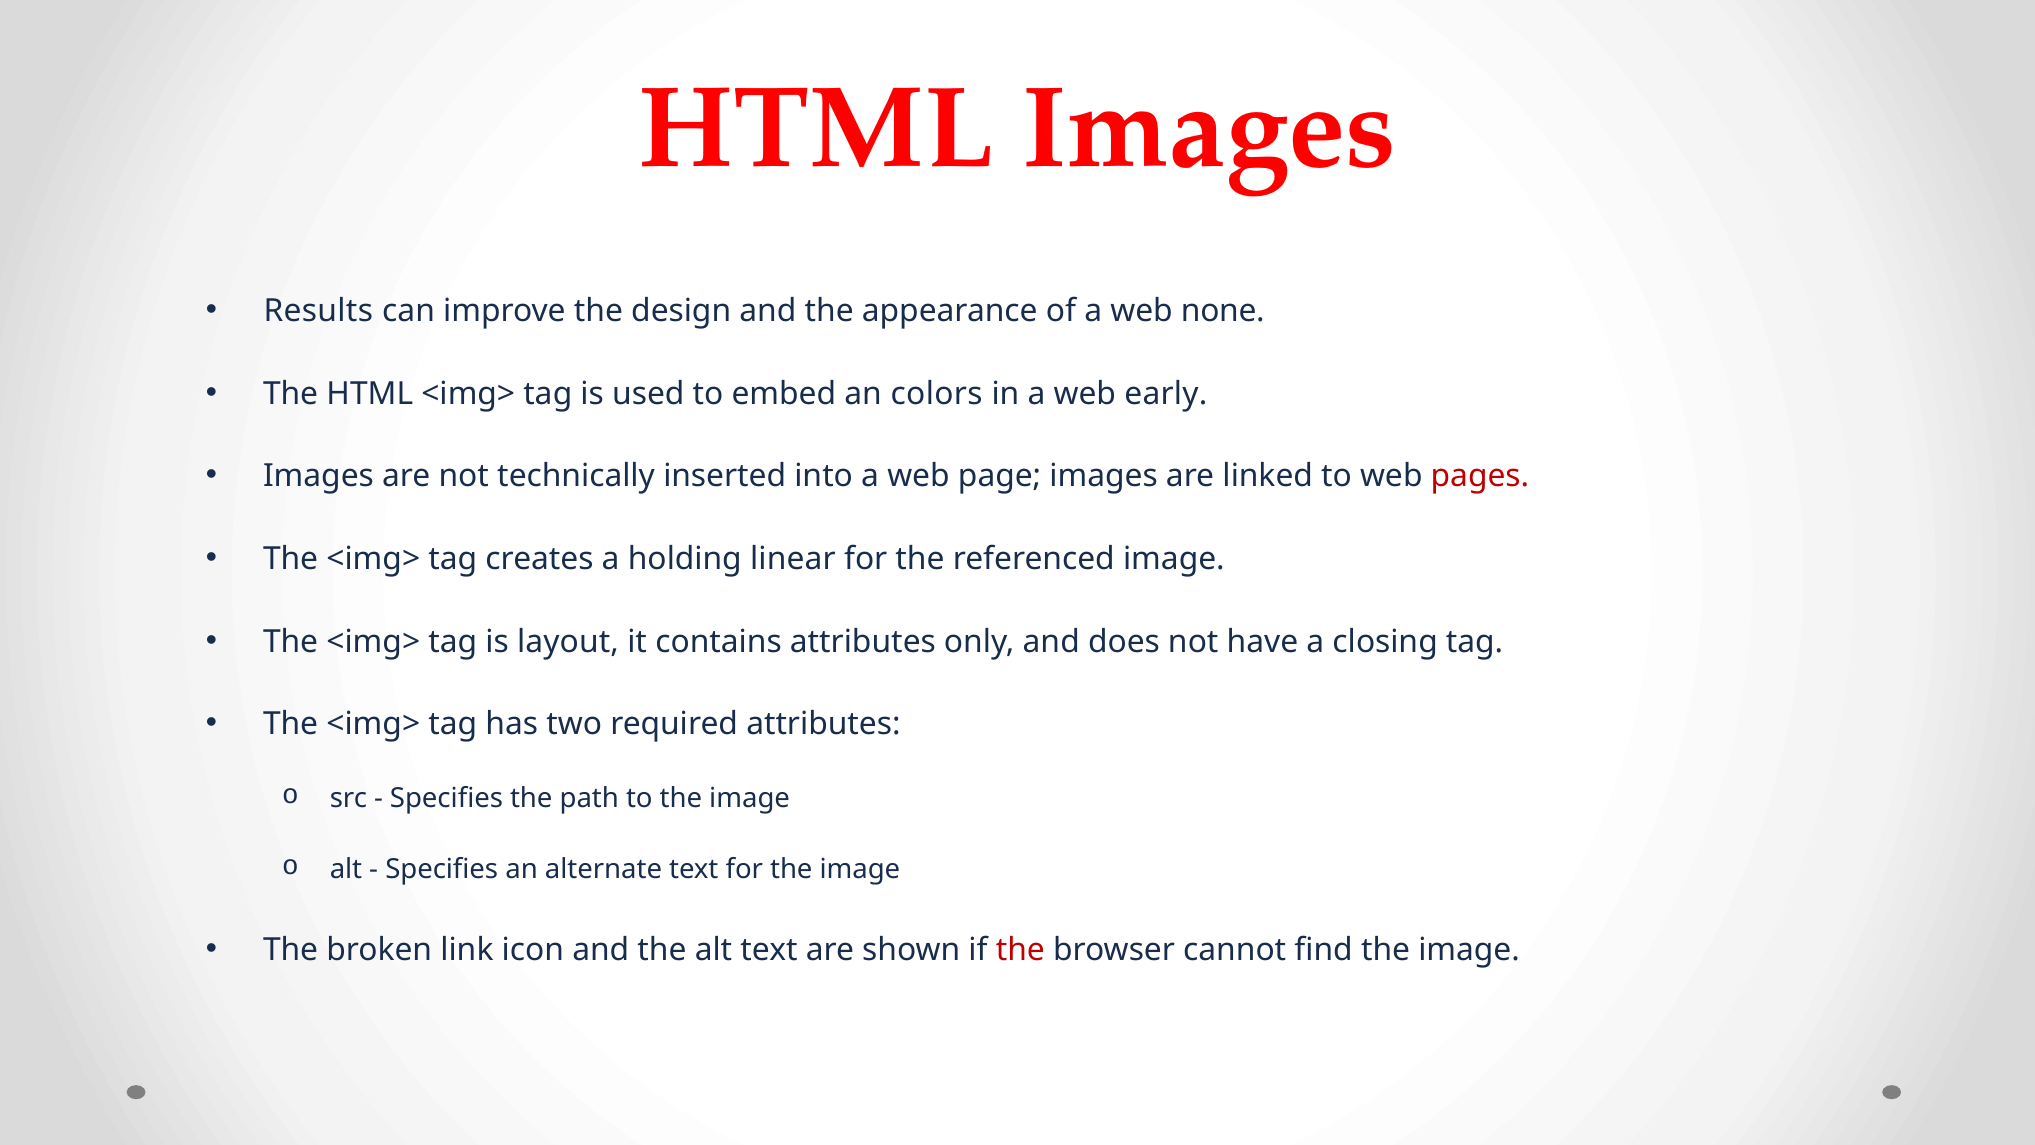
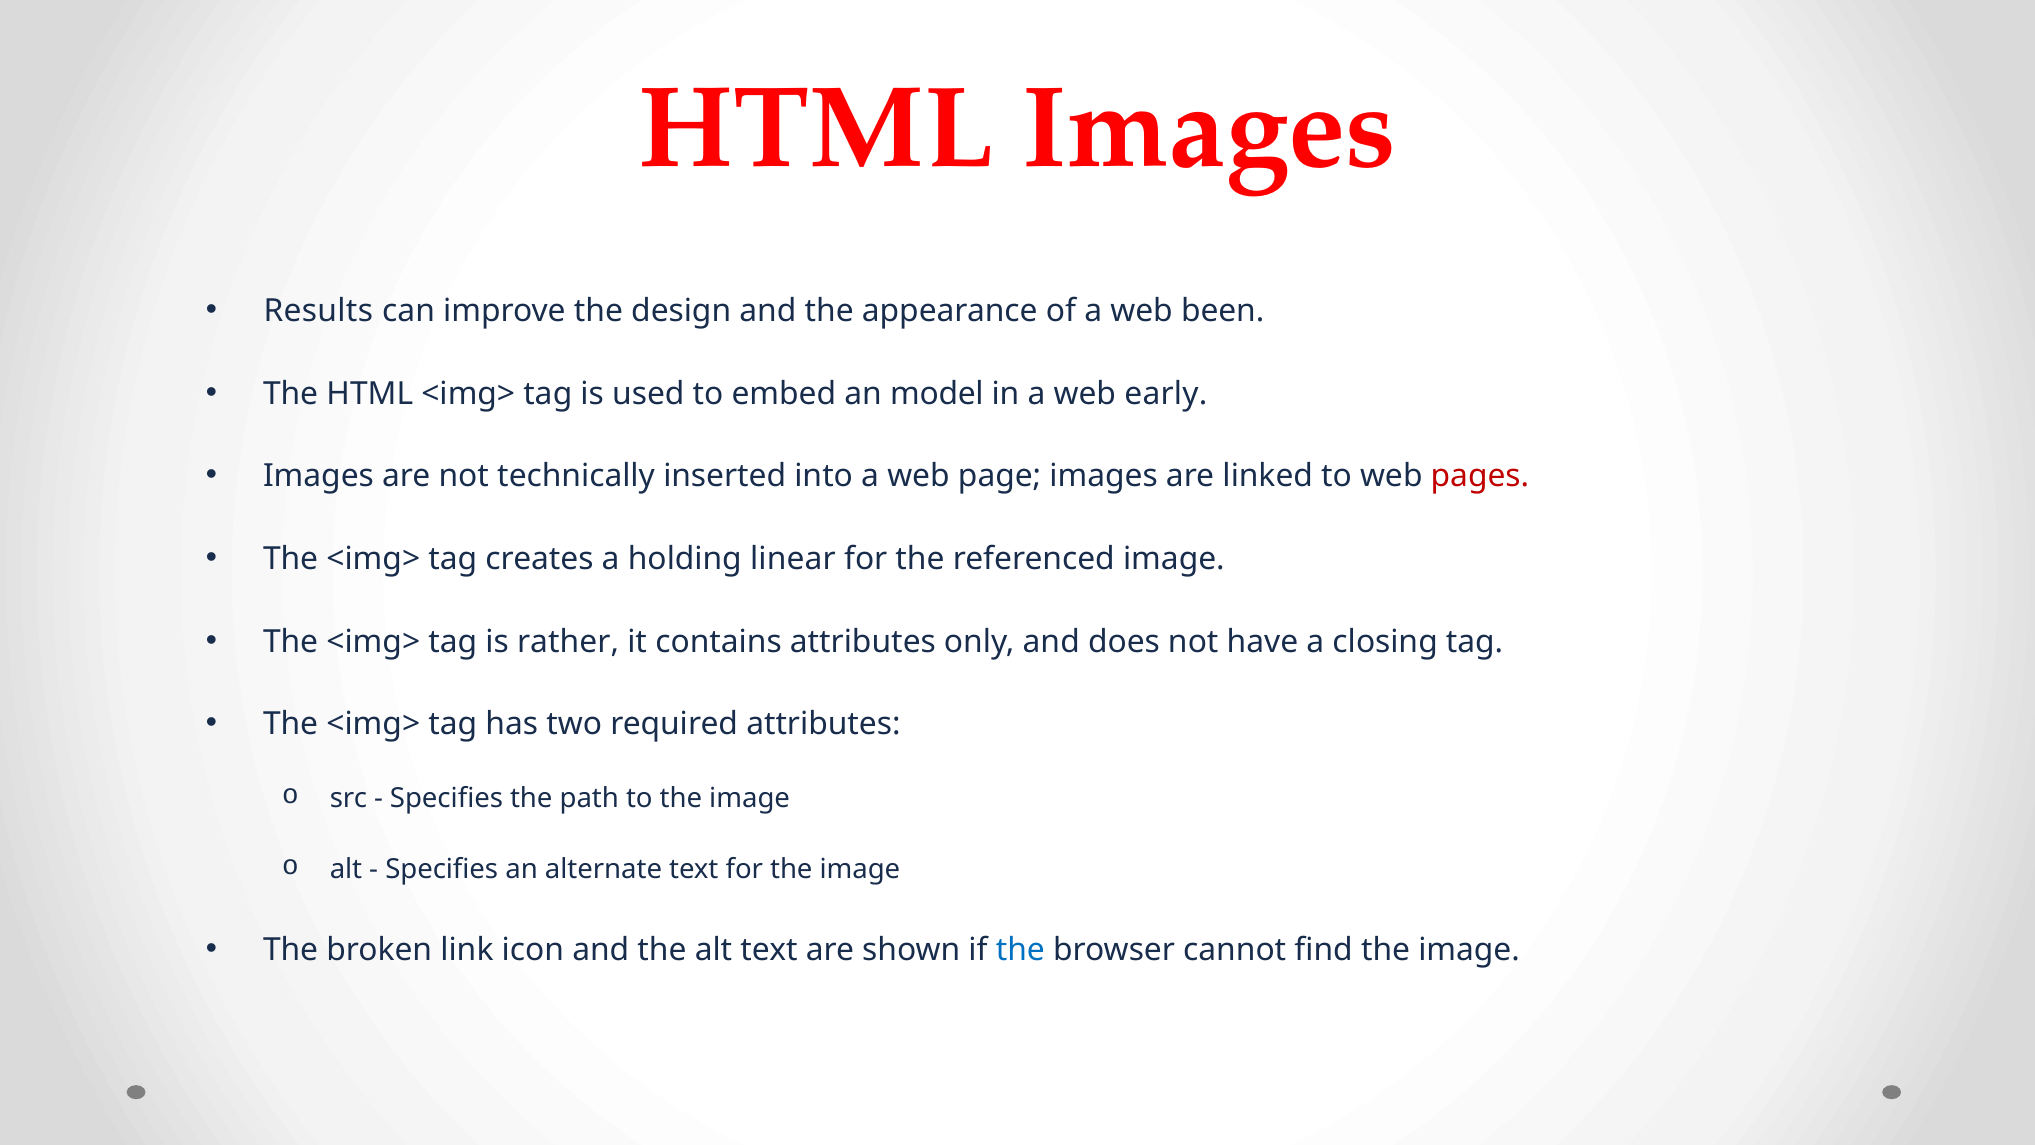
none: none -> been
colors: colors -> model
layout: layout -> rather
the at (1020, 950) colour: red -> blue
